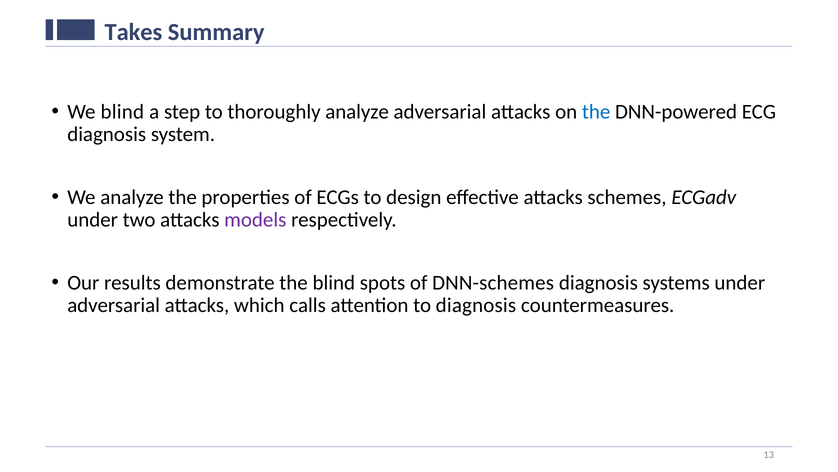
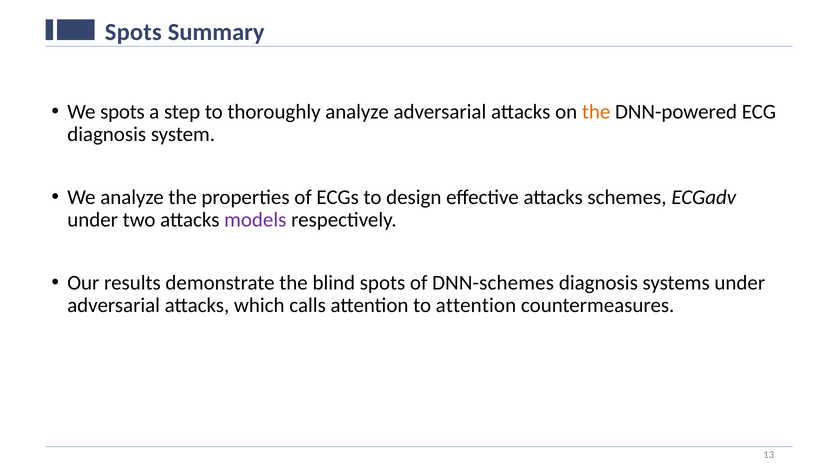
Takes at (133, 32): Takes -> Spots
We blind: blind -> spots
the at (596, 112) colour: blue -> orange
to diagnosis: diagnosis -> attention
